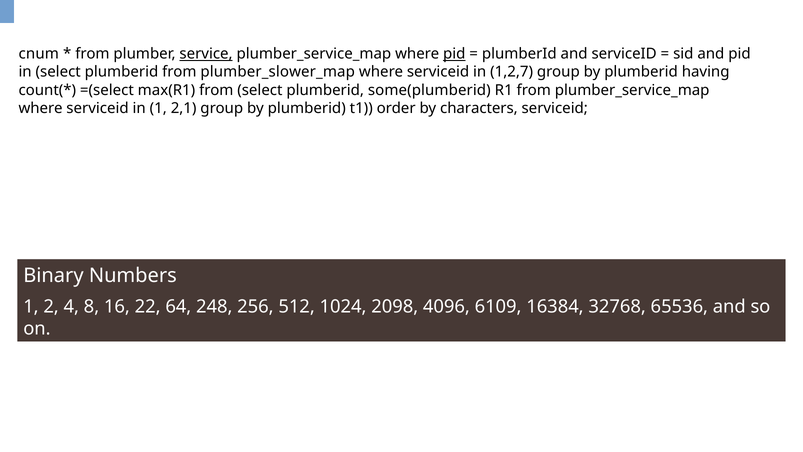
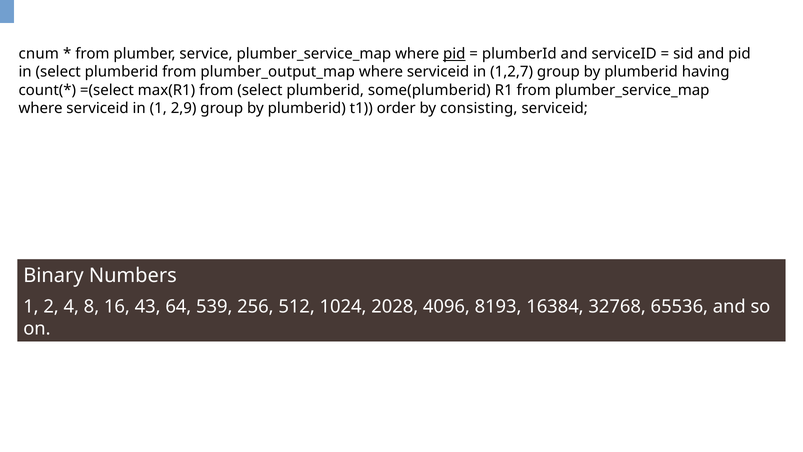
service underline: present -> none
plumber_slower_map: plumber_slower_map -> plumber_output_map
2,1: 2,1 -> 2,9
characters: characters -> consisting
22: 22 -> 43
248: 248 -> 539
2098: 2098 -> 2028
6109: 6109 -> 8193
